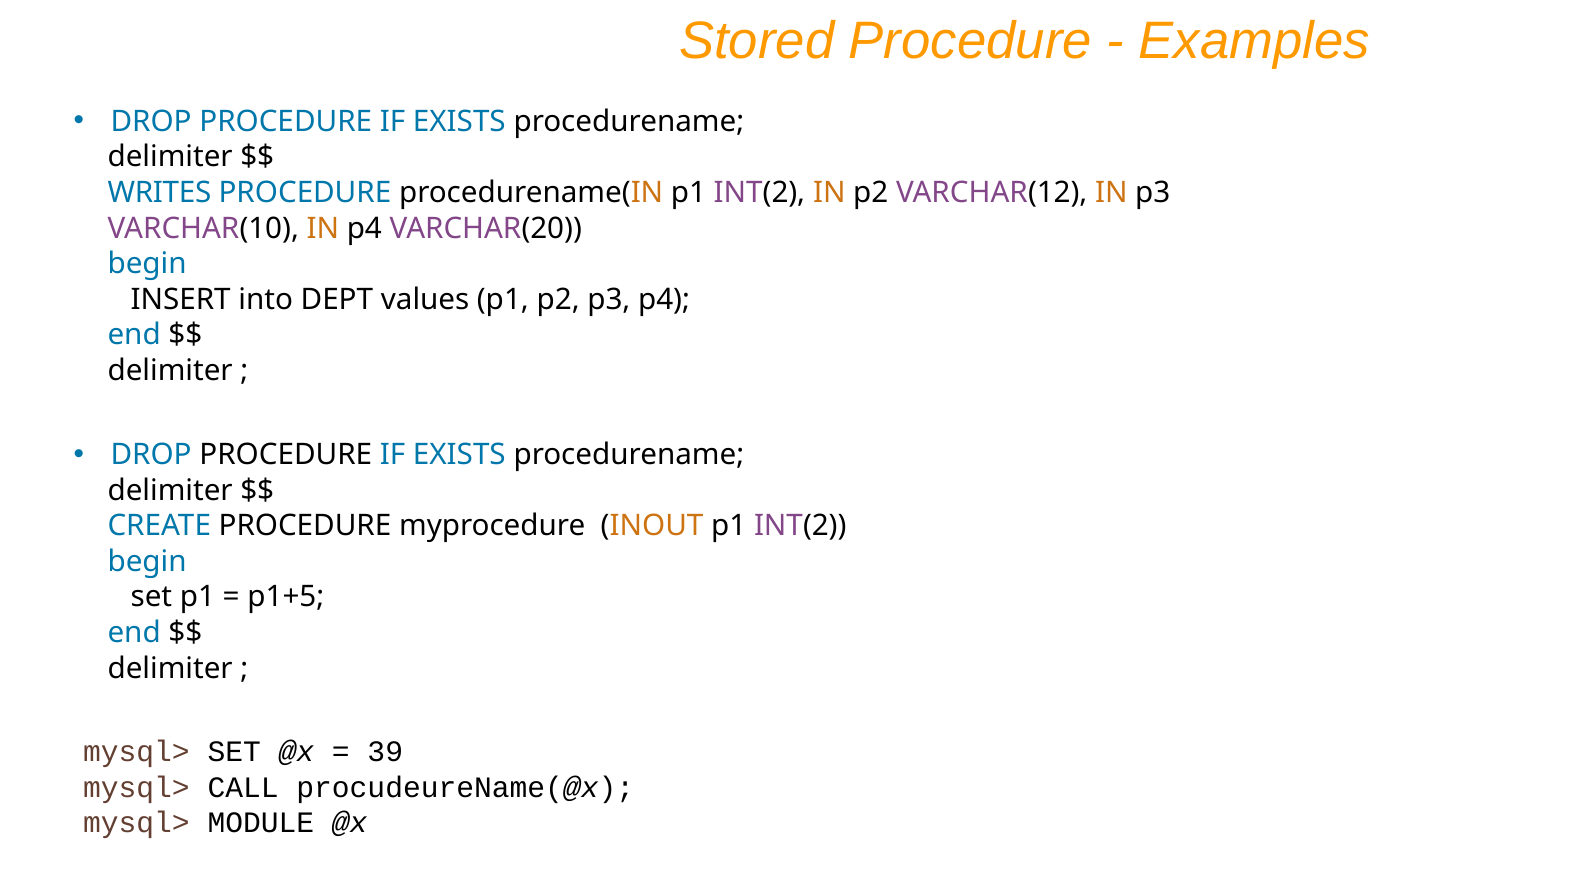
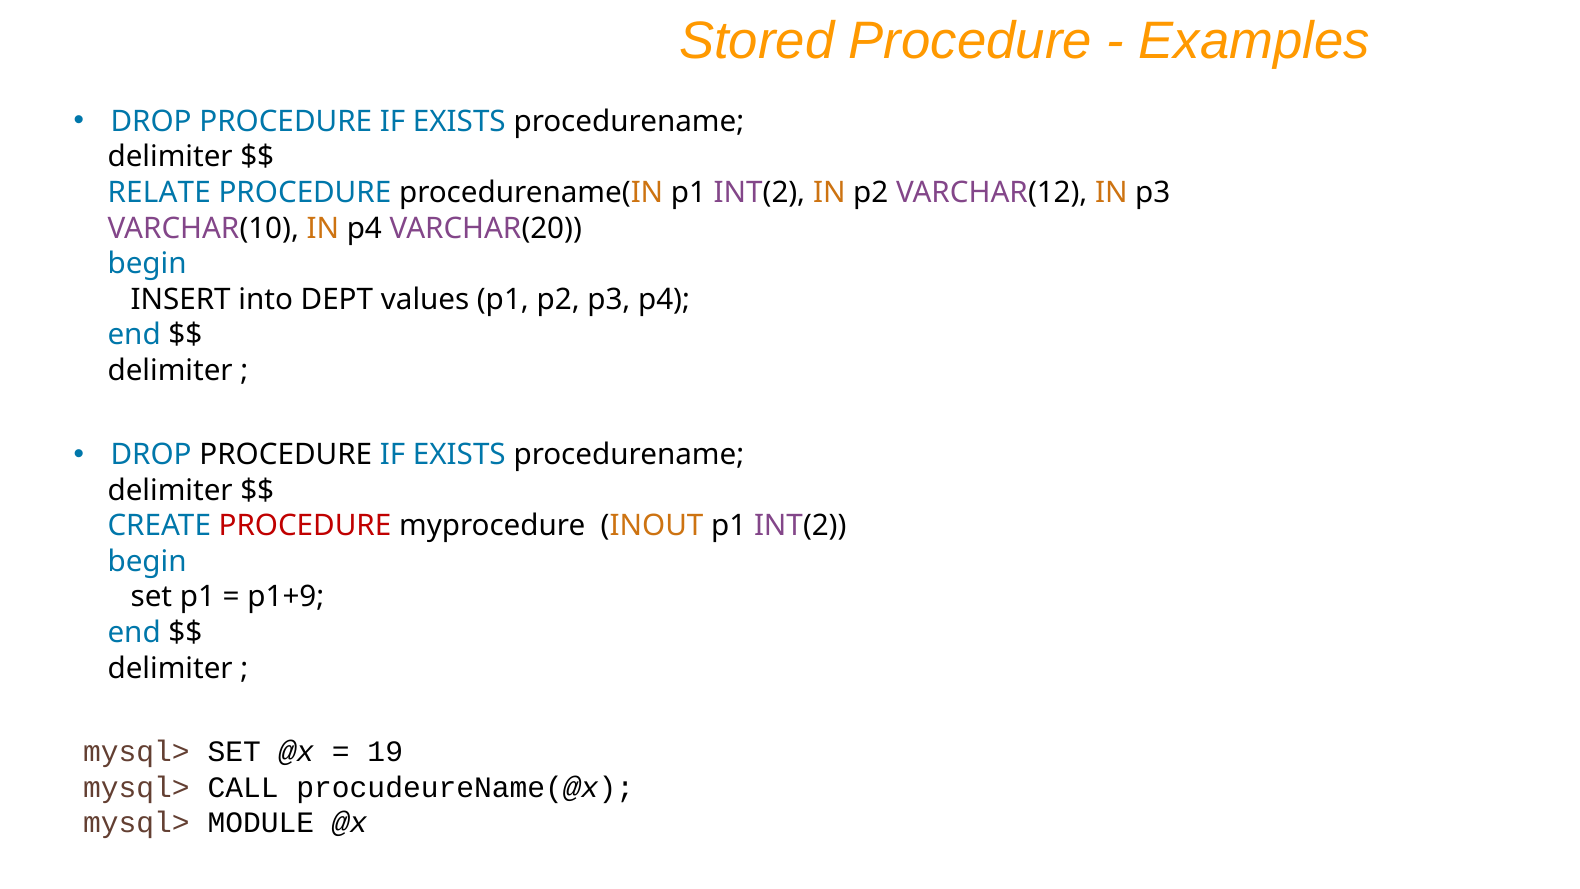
WRITES: WRITES -> RELATE
PROCEDURE at (305, 526) colour: black -> red
p1+5: p1+5 -> p1+9
39: 39 -> 19
